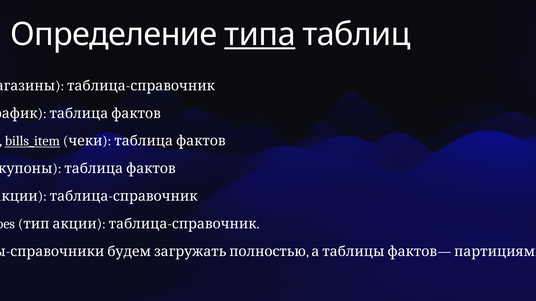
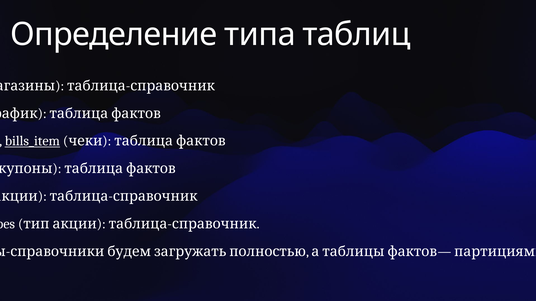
типа underline: present -> none
